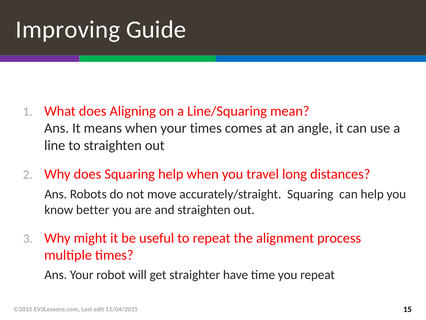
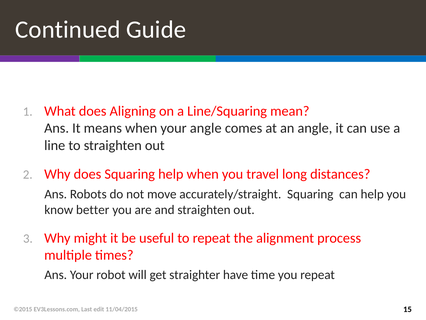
Improving: Improving -> Continued
your times: times -> angle
